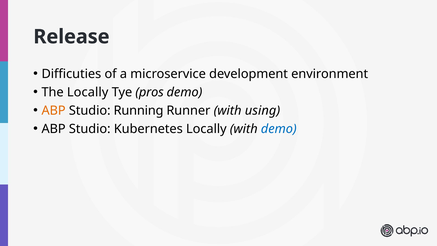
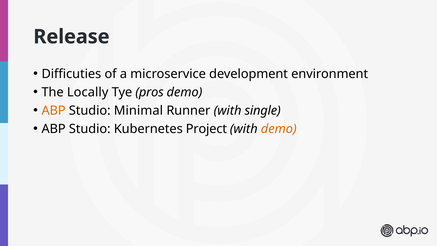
Running: Running -> Minimal
using: using -> single
Kubernetes Locally: Locally -> Project
demo at (279, 129) colour: blue -> orange
